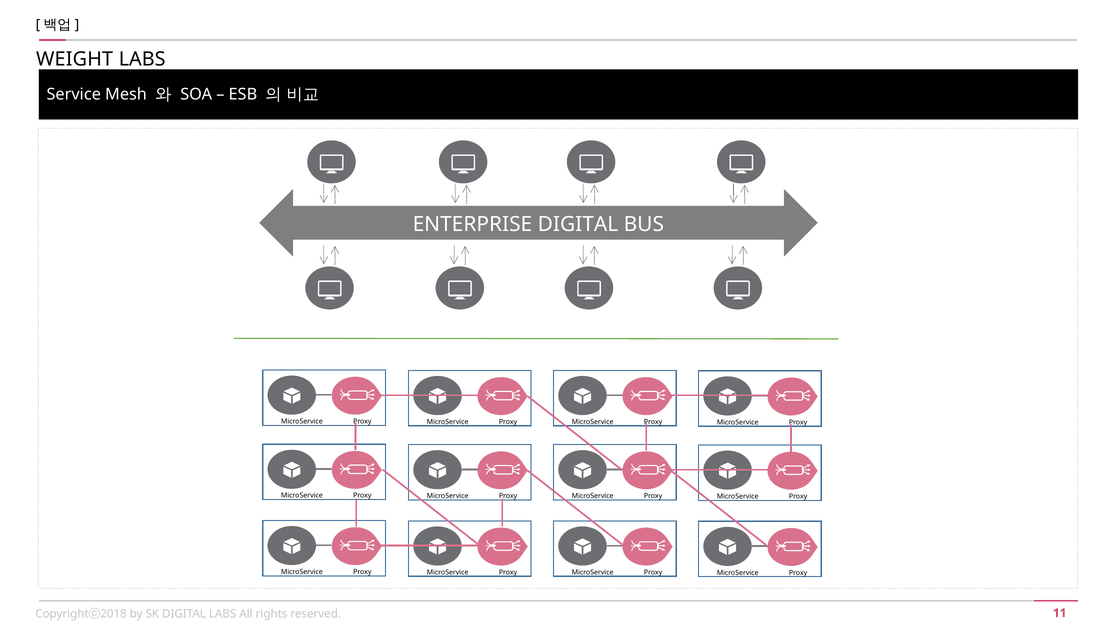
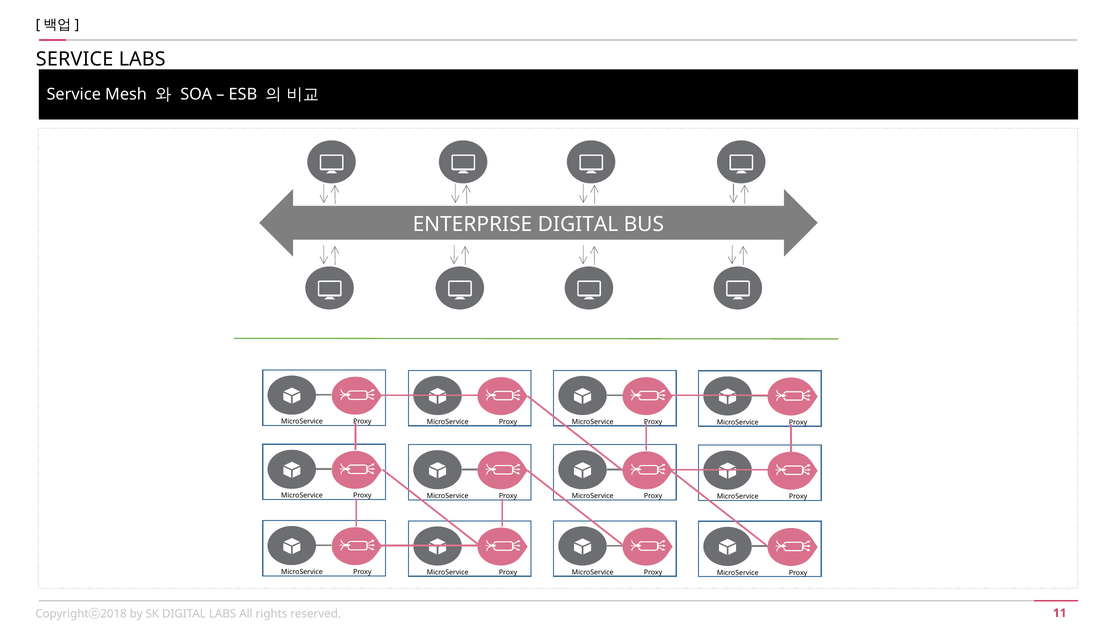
WEIGHT at (75, 59): WEIGHT -> SERVICE
